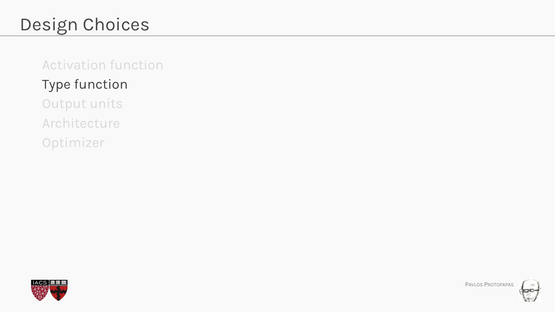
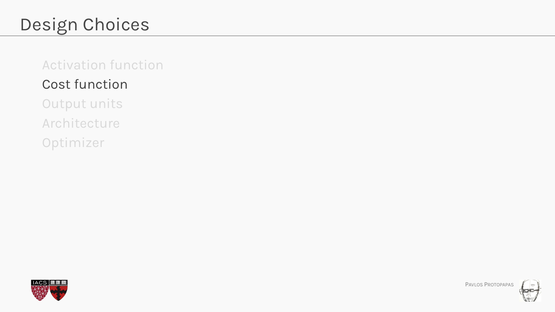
Type: Type -> Cost
